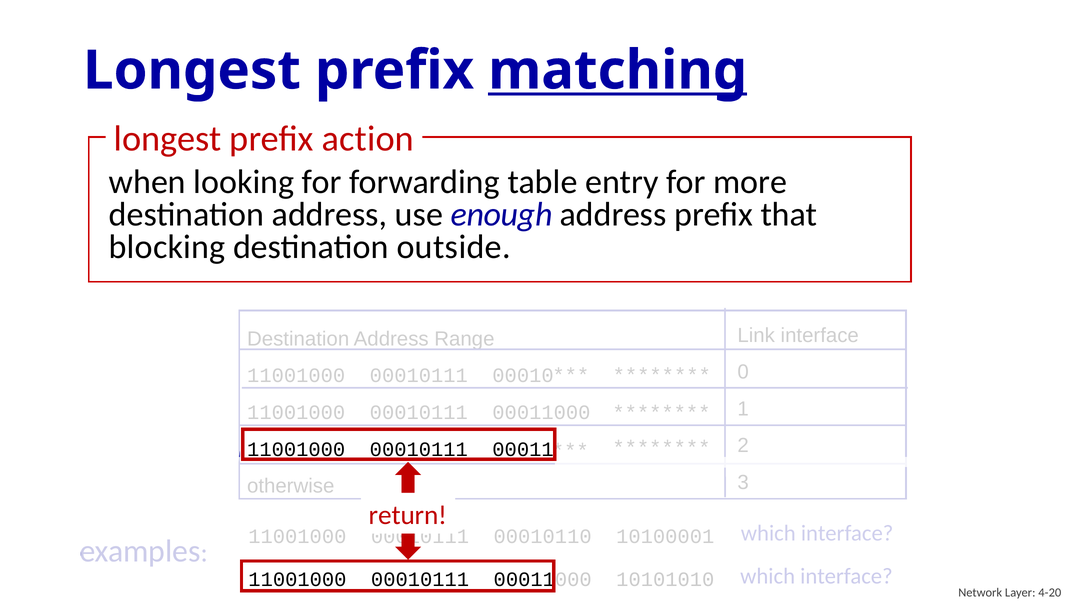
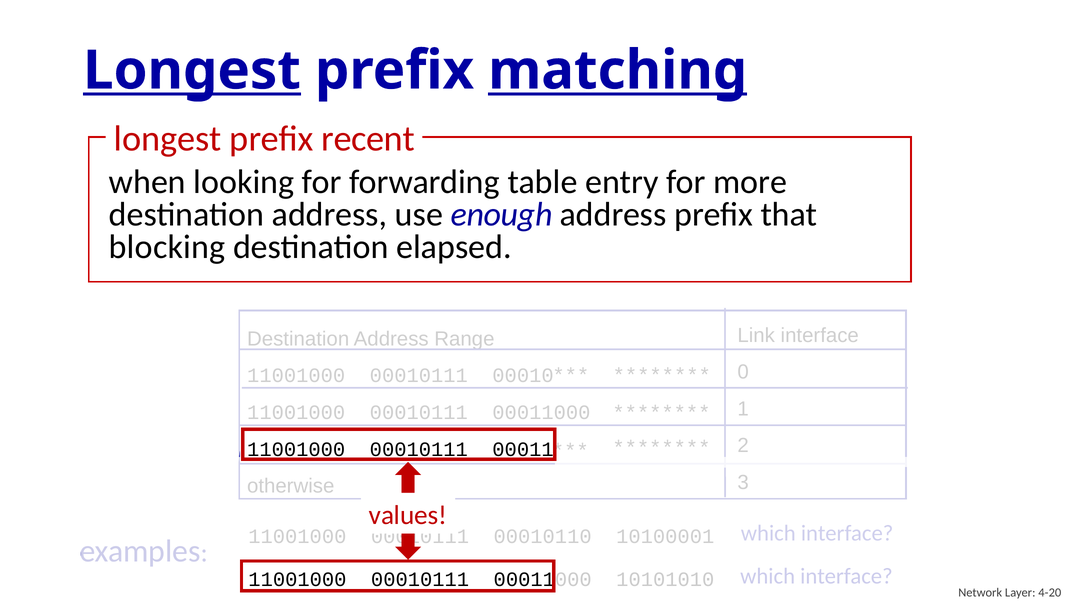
Longest at (192, 71) underline: none -> present
action: action -> recent
outside: outside -> elapsed
return: return -> values
